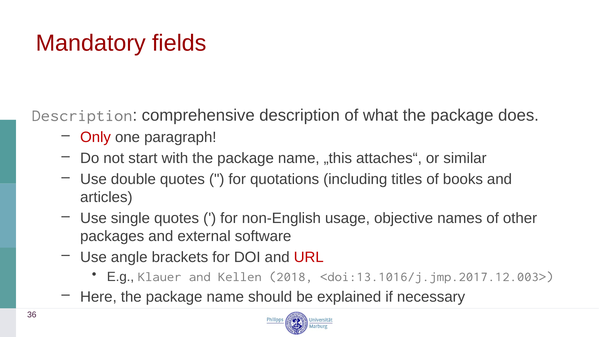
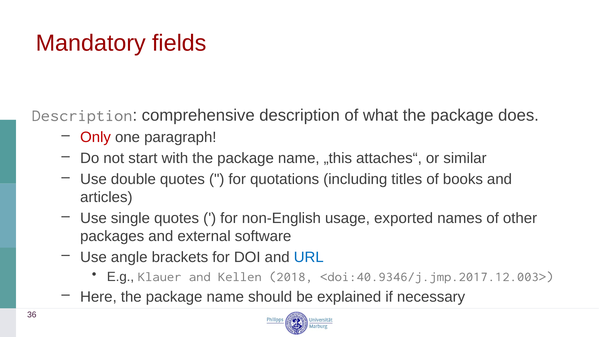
objective: objective -> exported
URL colour: red -> blue
<doi:13.1016/j.jmp.2017.12.003>: <doi:13.1016/j.jmp.2017.12.003> -> <doi:40.9346/j.jmp.2017.12.003>
